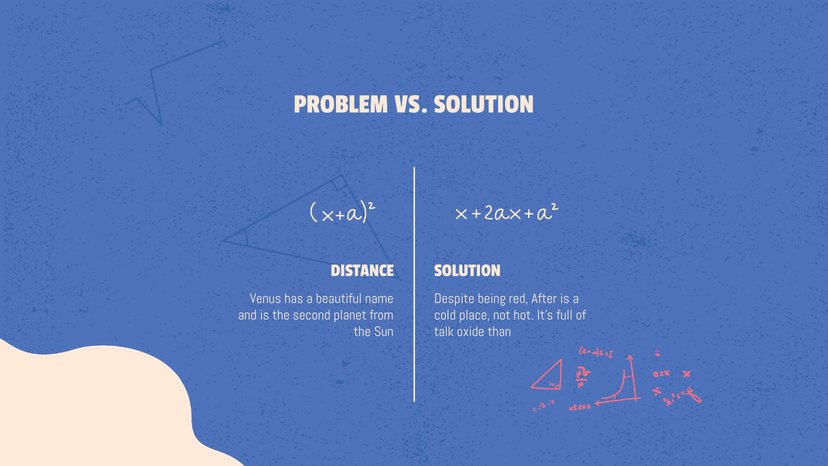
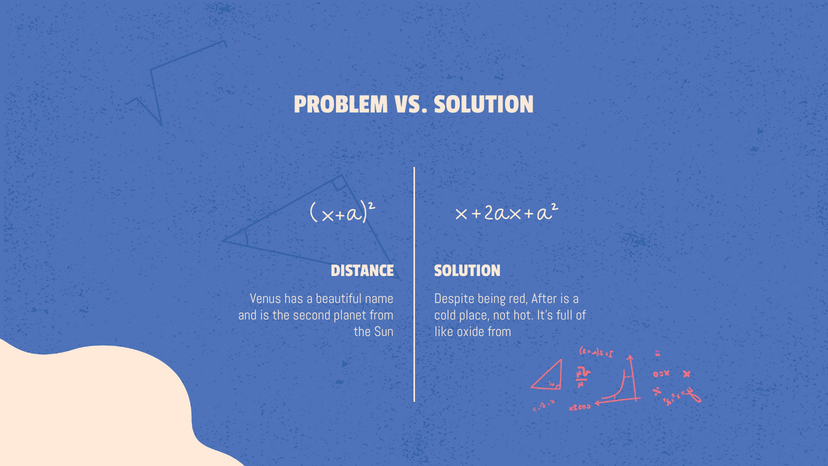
talk: talk -> like
oxide than: than -> from
